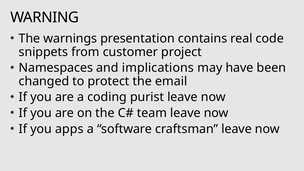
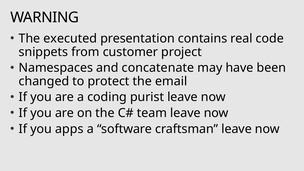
warnings: warnings -> executed
implications: implications -> concatenate
